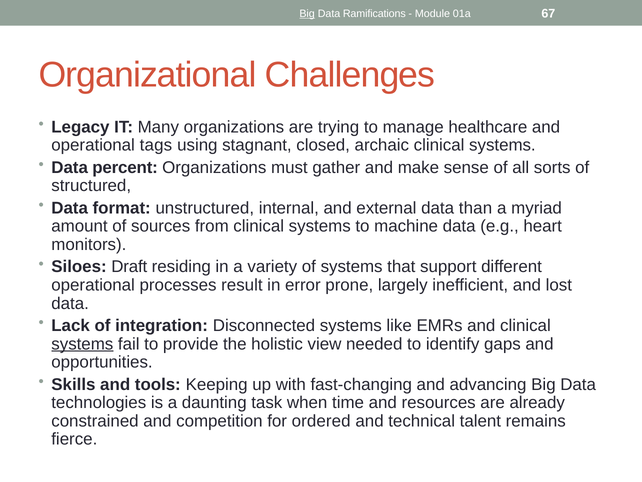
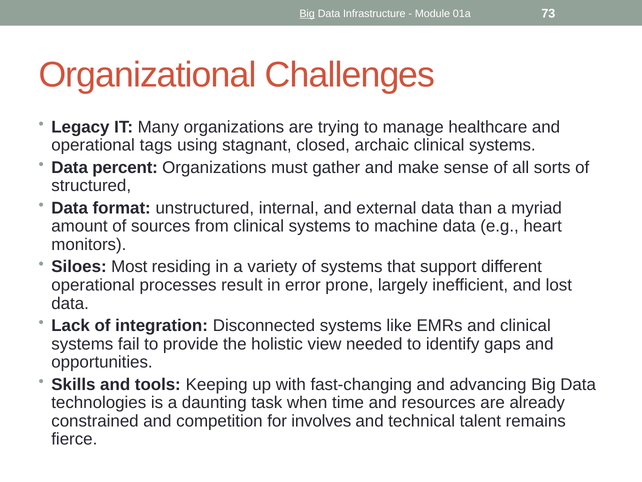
Ramifications: Ramifications -> Infrastructure
67: 67 -> 73
Draft: Draft -> Most
systems at (82, 344) underline: present -> none
ordered: ordered -> involves
